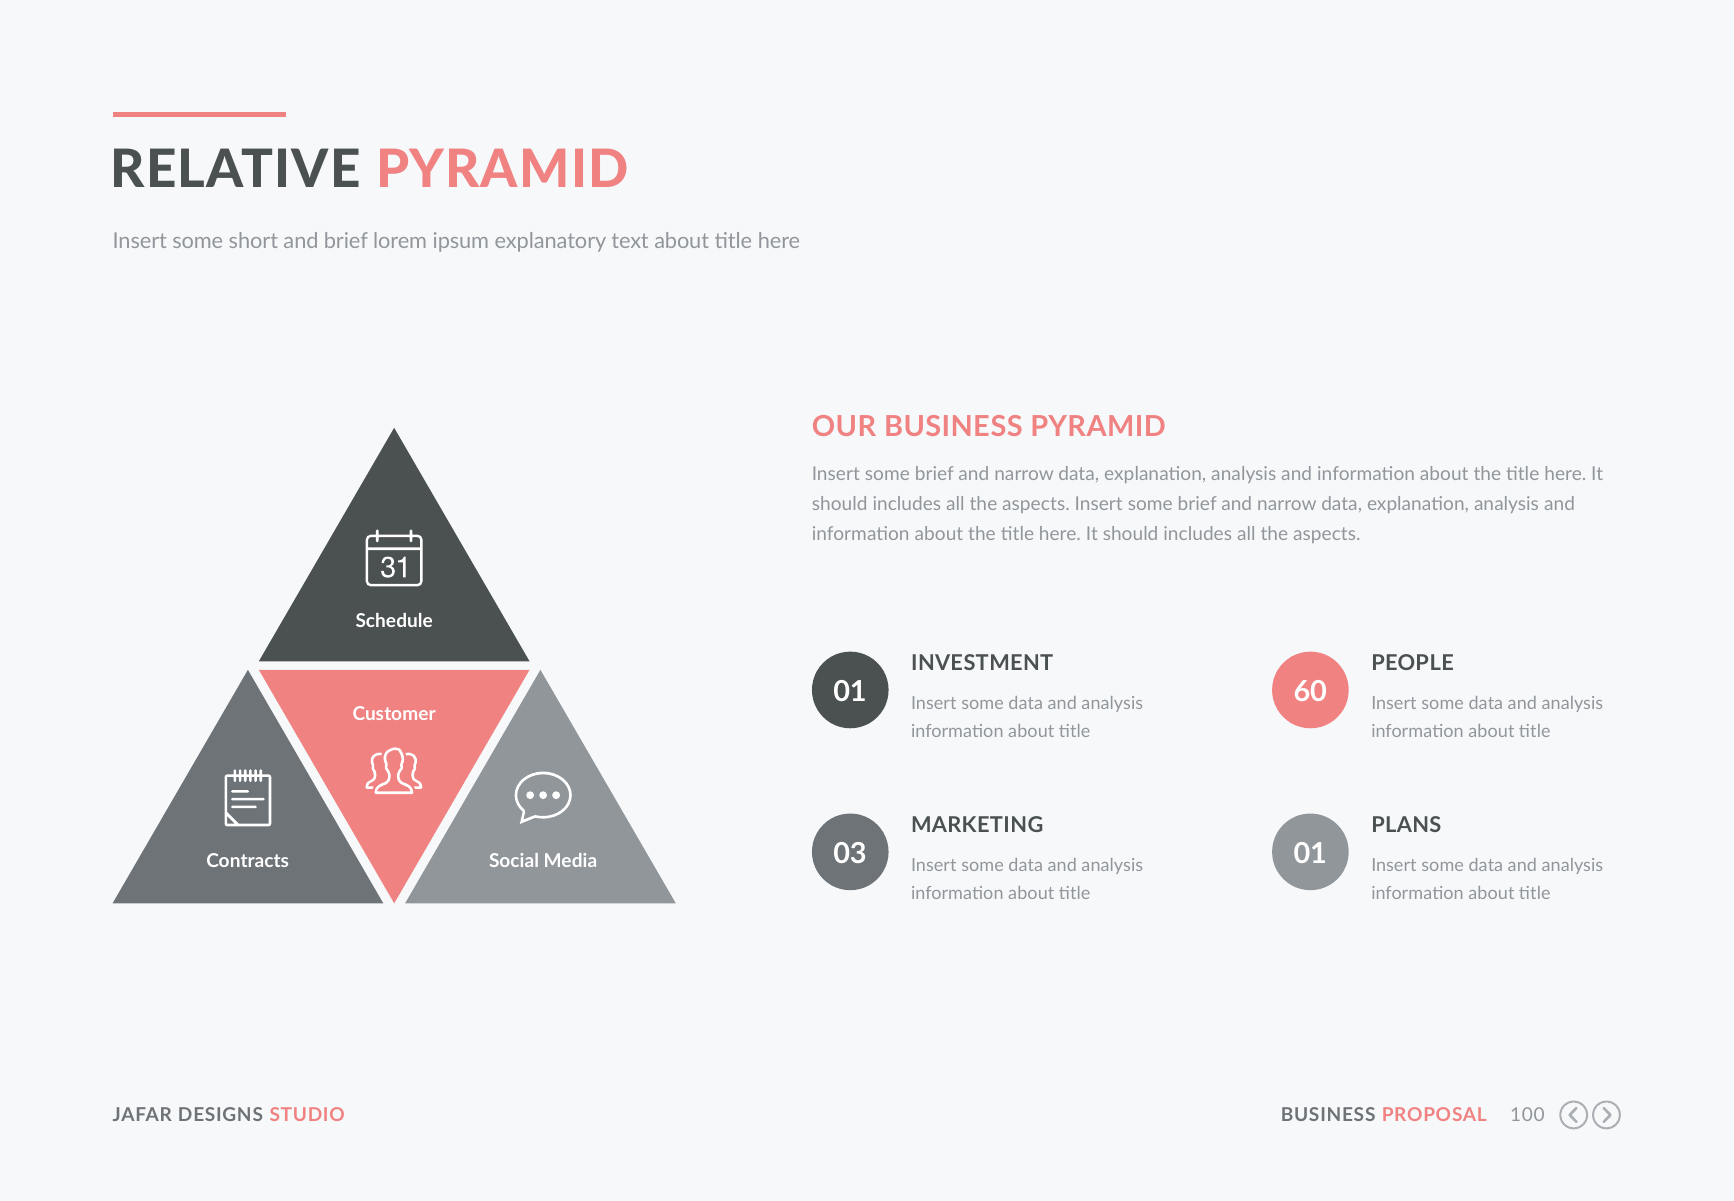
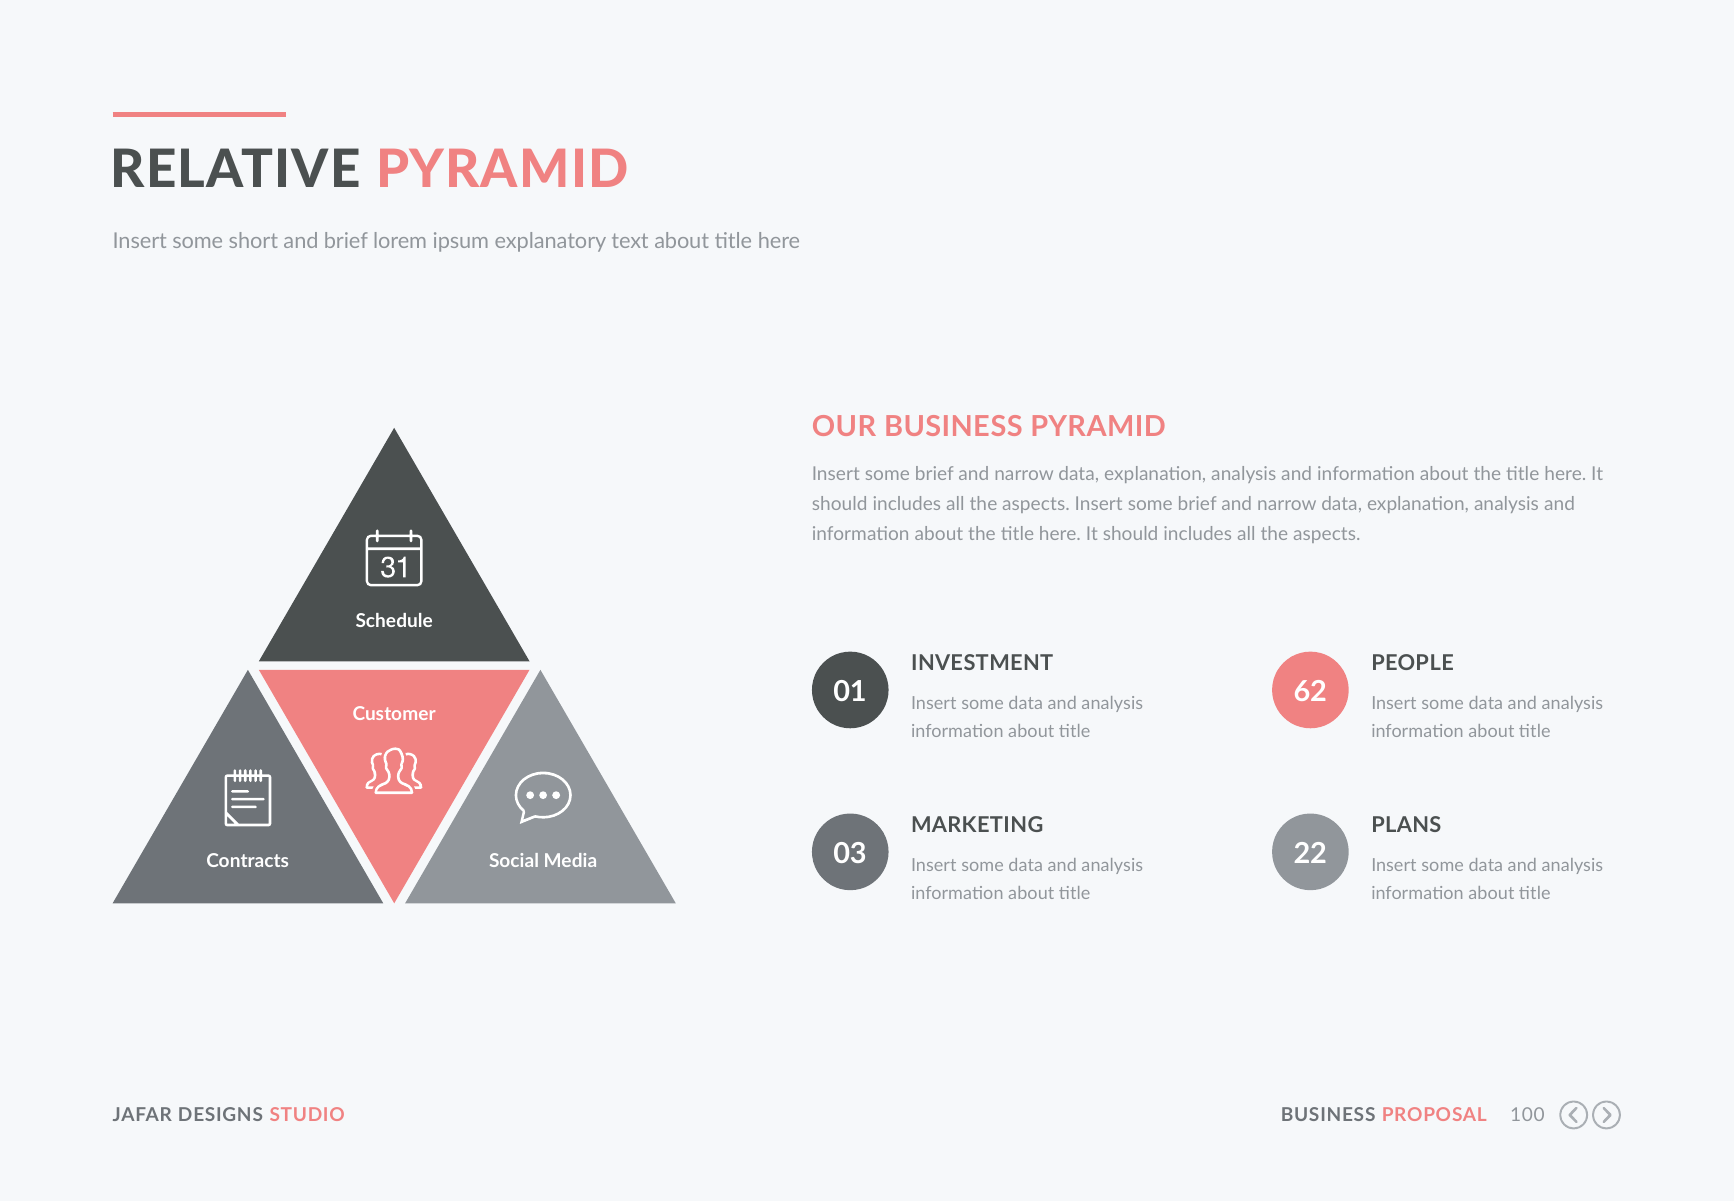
60: 60 -> 62
03 01: 01 -> 22
